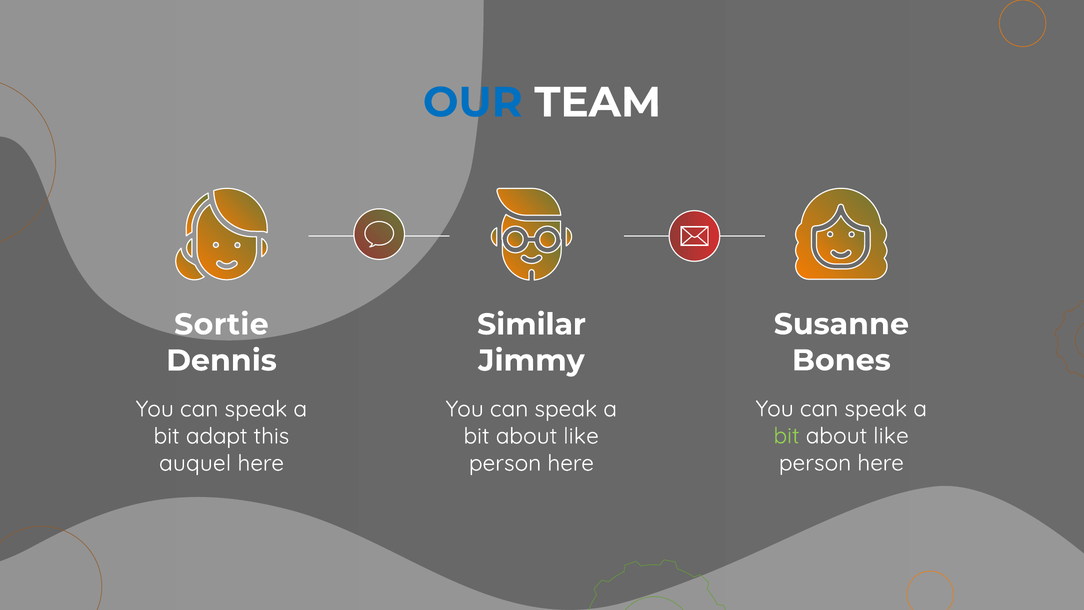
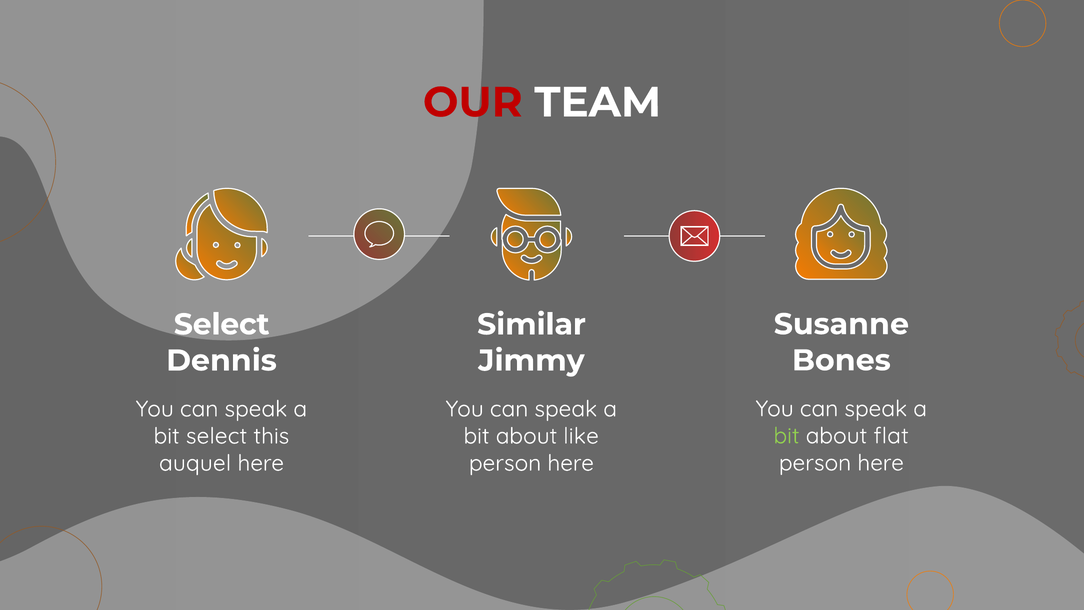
OUR colour: blue -> red
Sortie at (221, 324): Sortie -> Select
like at (891, 436): like -> flat
bit adapt: adapt -> select
